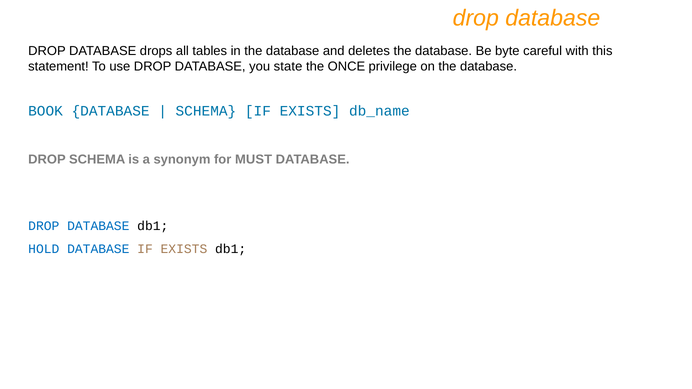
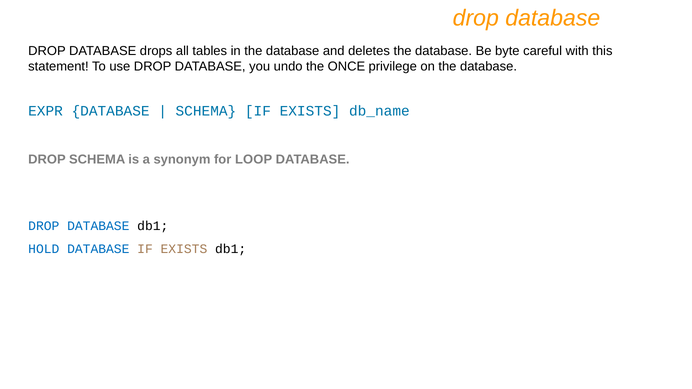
state: state -> undo
BOOK: BOOK -> EXPR
MUST: MUST -> LOOP
